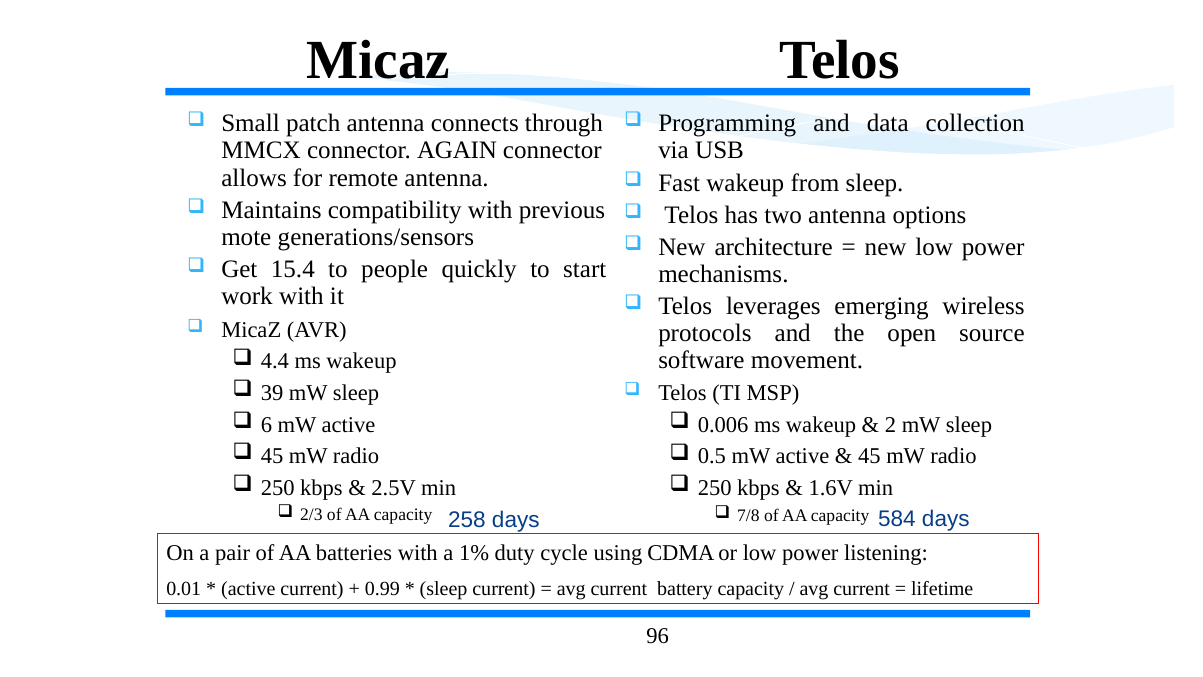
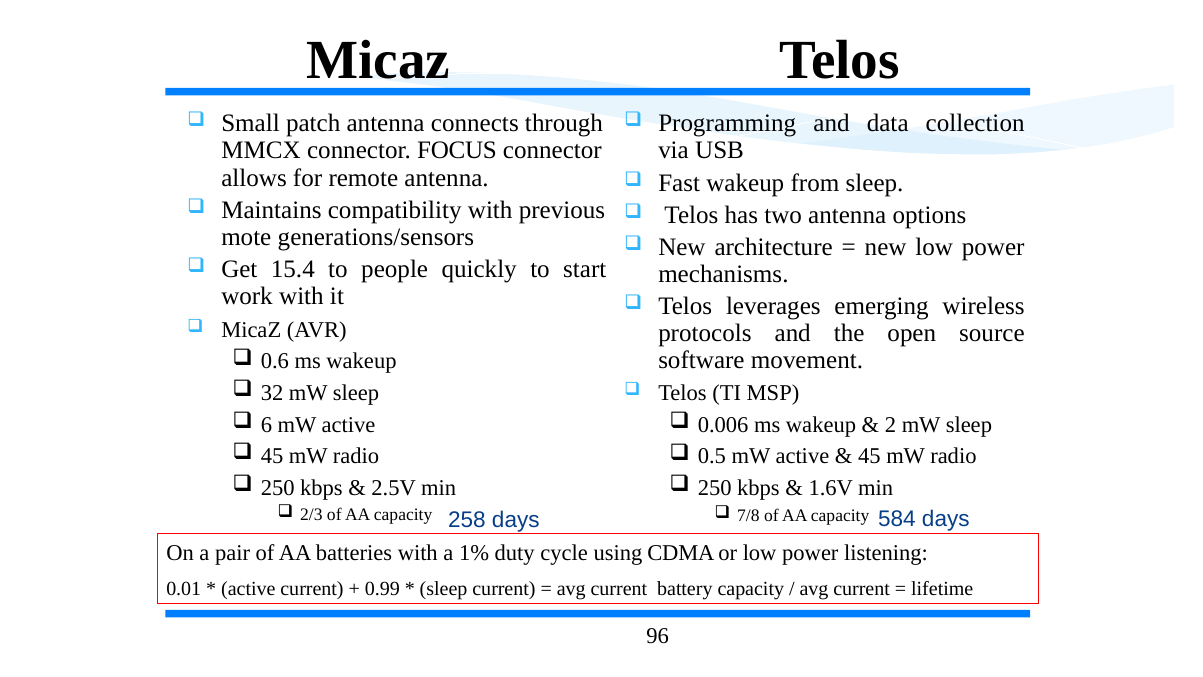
AGAIN: AGAIN -> FOCUS
4.4: 4.4 -> 0.6
39: 39 -> 32
